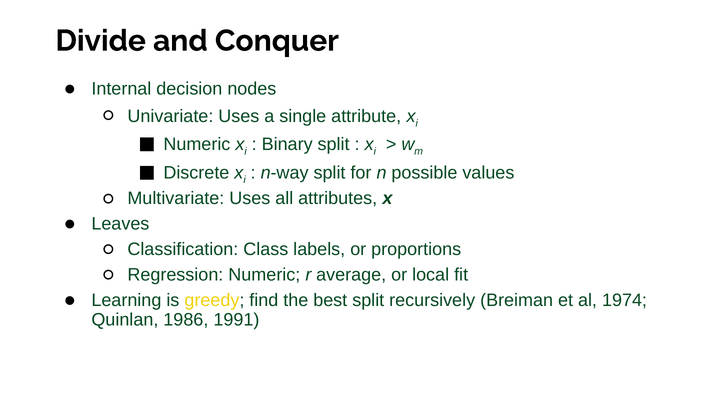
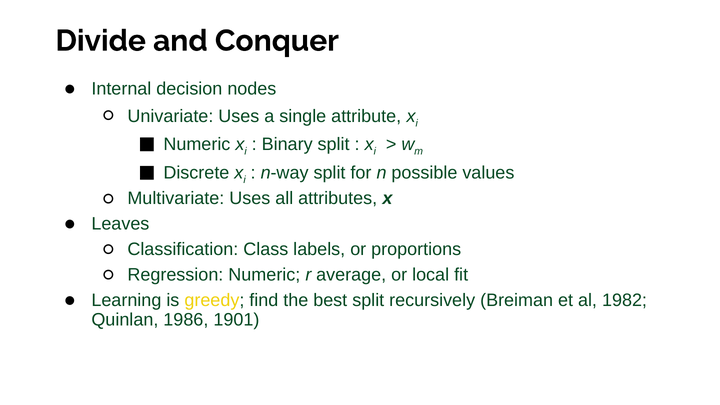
1974: 1974 -> 1982
1991: 1991 -> 1901
